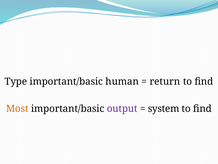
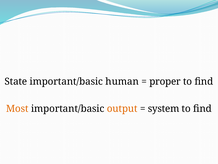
Type: Type -> State
return: return -> proper
output colour: purple -> orange
